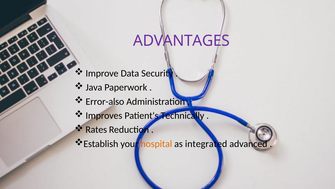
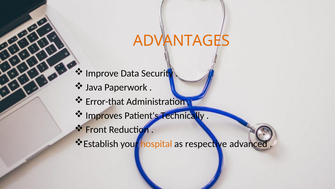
ADVANTAGES colour: purple -> orange
Error-also: Error-also -> Error-that
Rates: Rates -> Front
integrated: integrated -> respective
